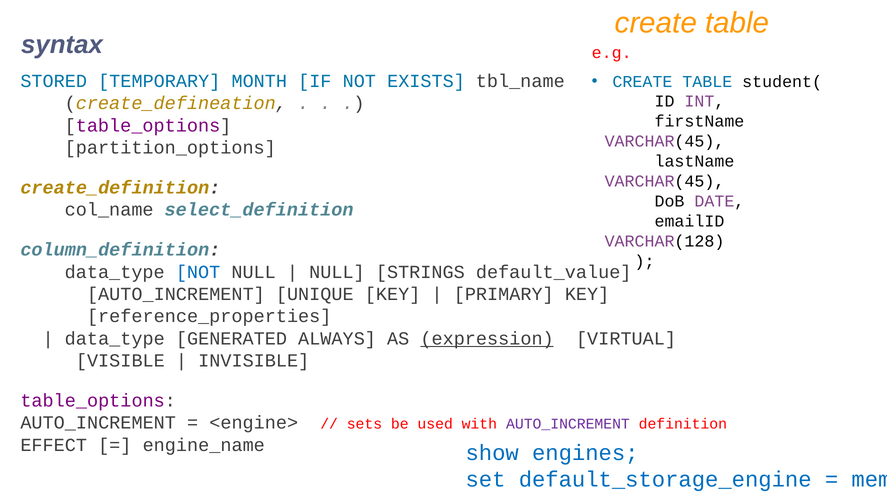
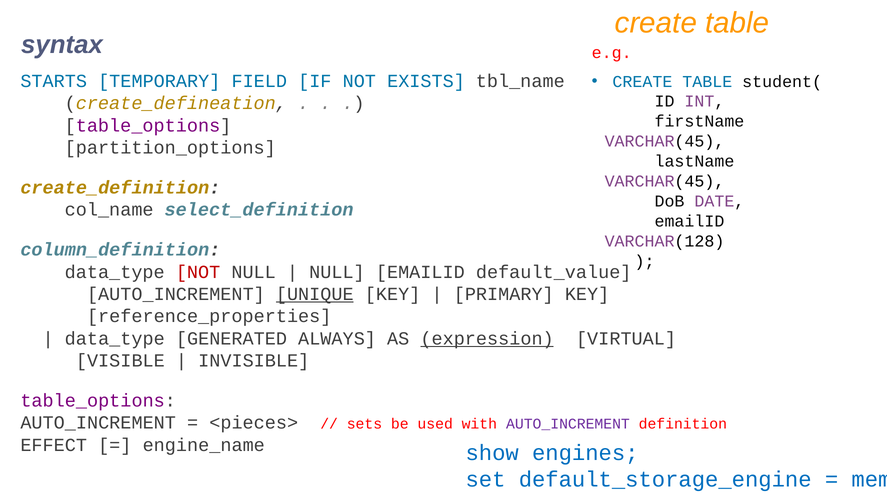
STORED: STORED -> STARTS
MONTH: MONTH -> FIELD
NOT at (198, 272) colour: blue -> red
NULL STRINGS: STRINGS -> EMAILID
UNIQUE underline: none -> present
<engine>: <engine> -> <pieces>
